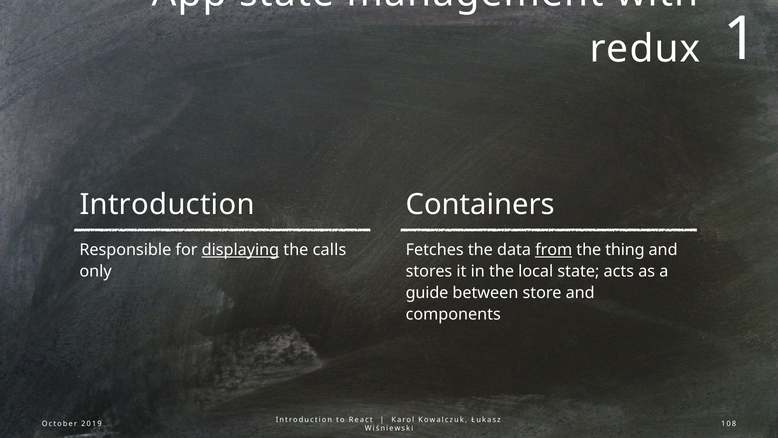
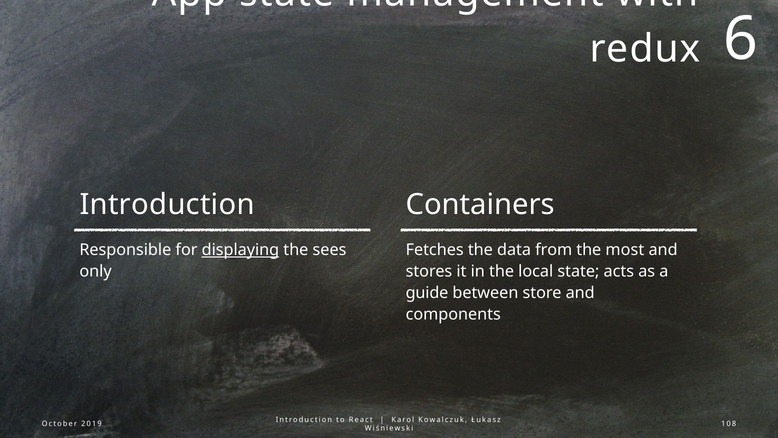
1: 1 -> 6
calls: calls -> sees
from underline: present -> none
thing: thing -> most
